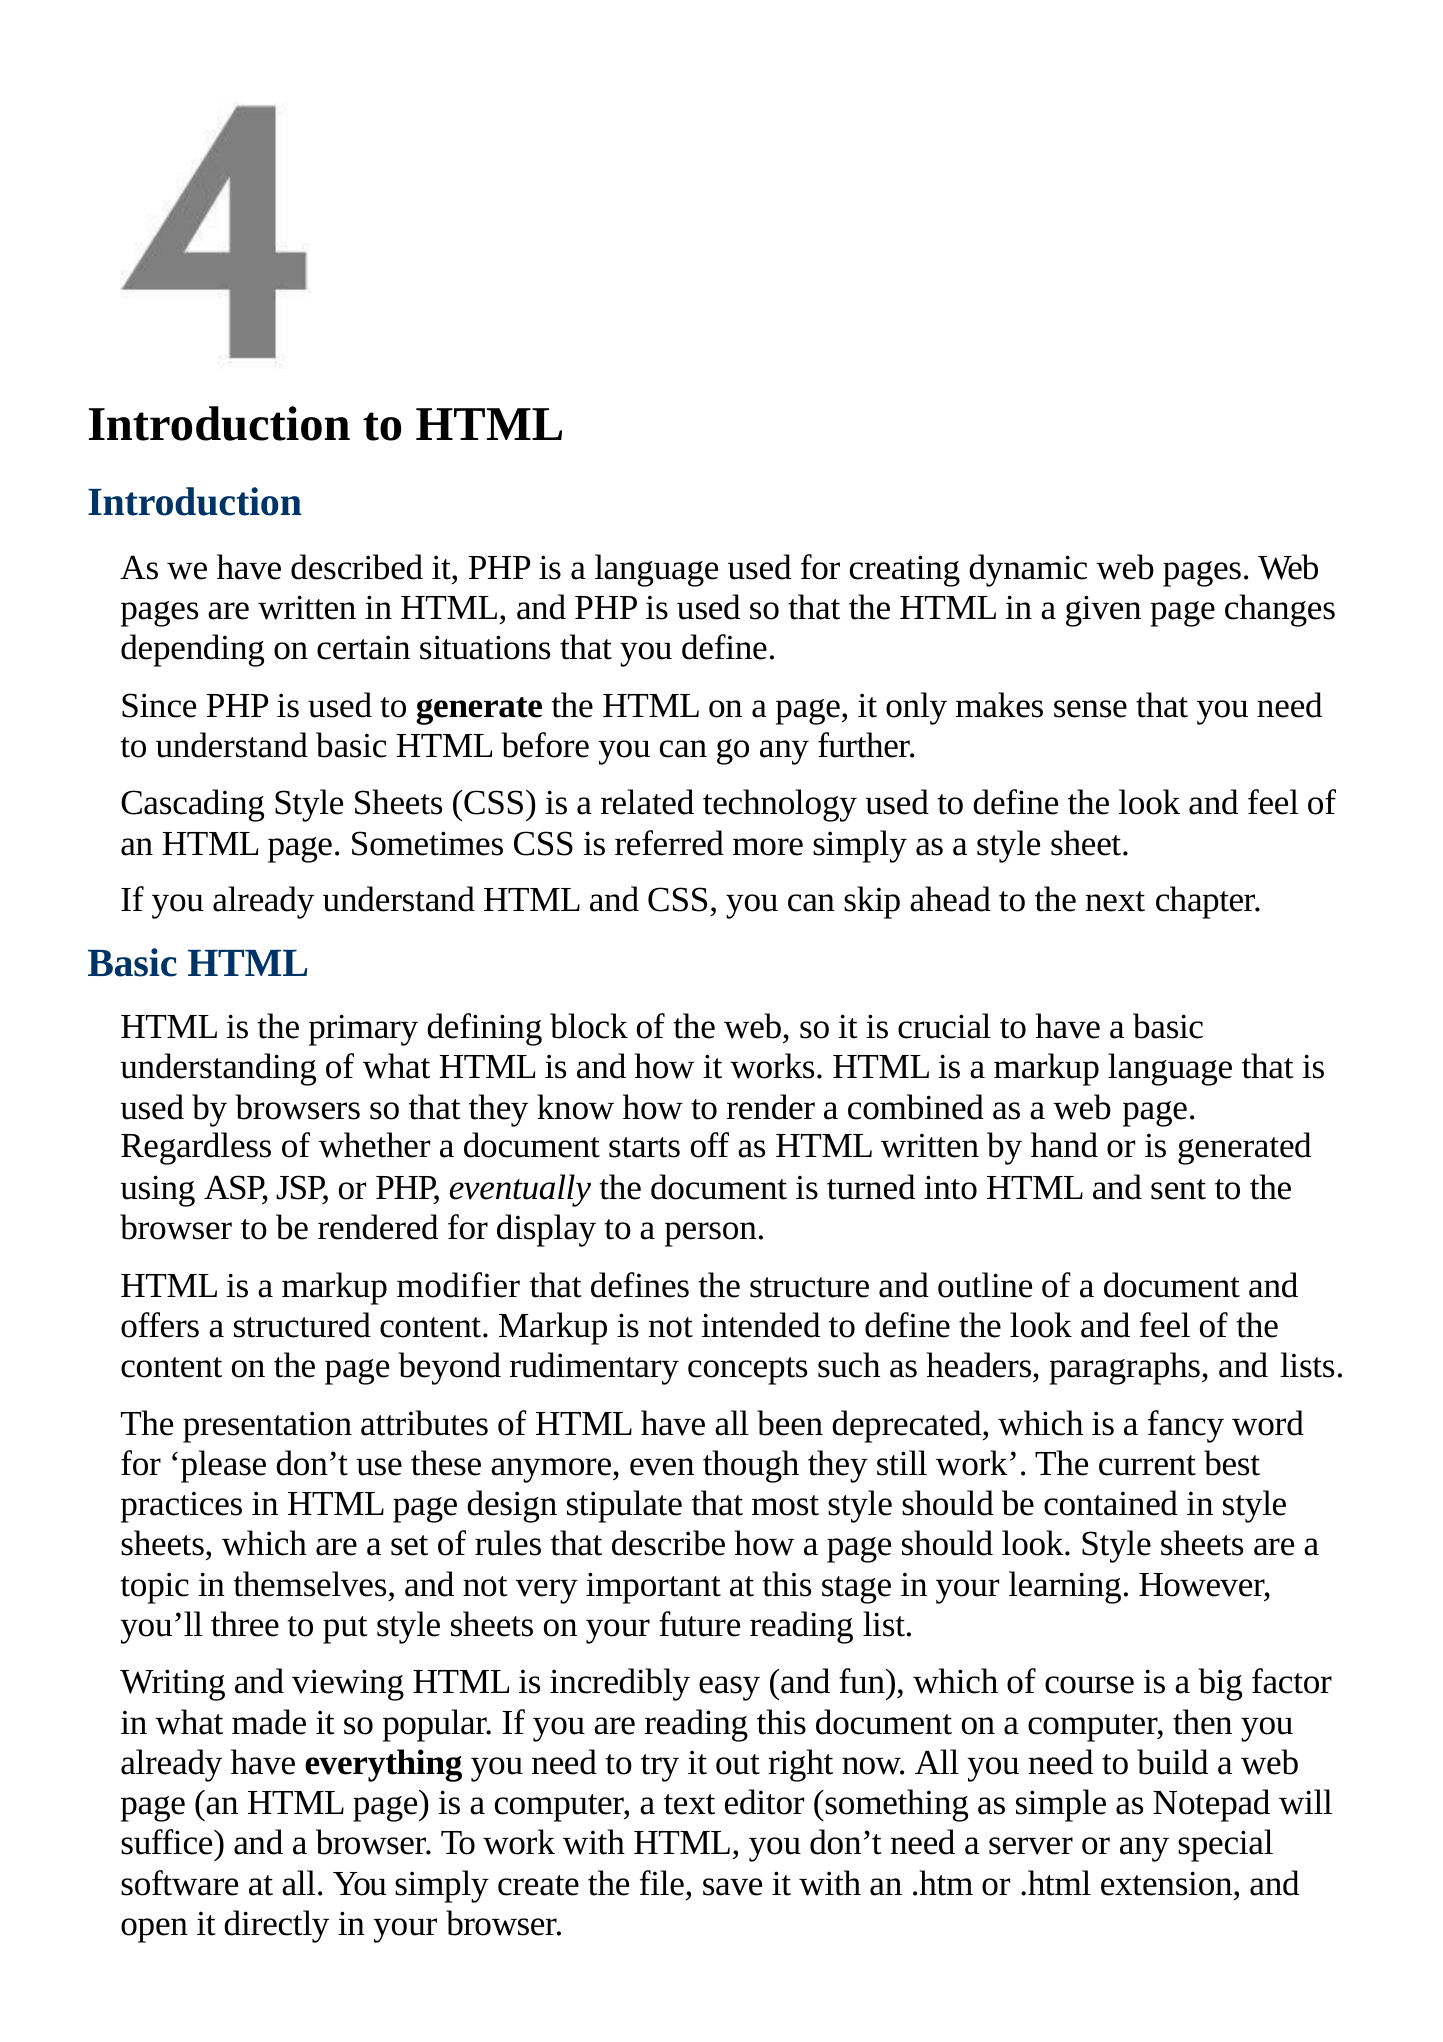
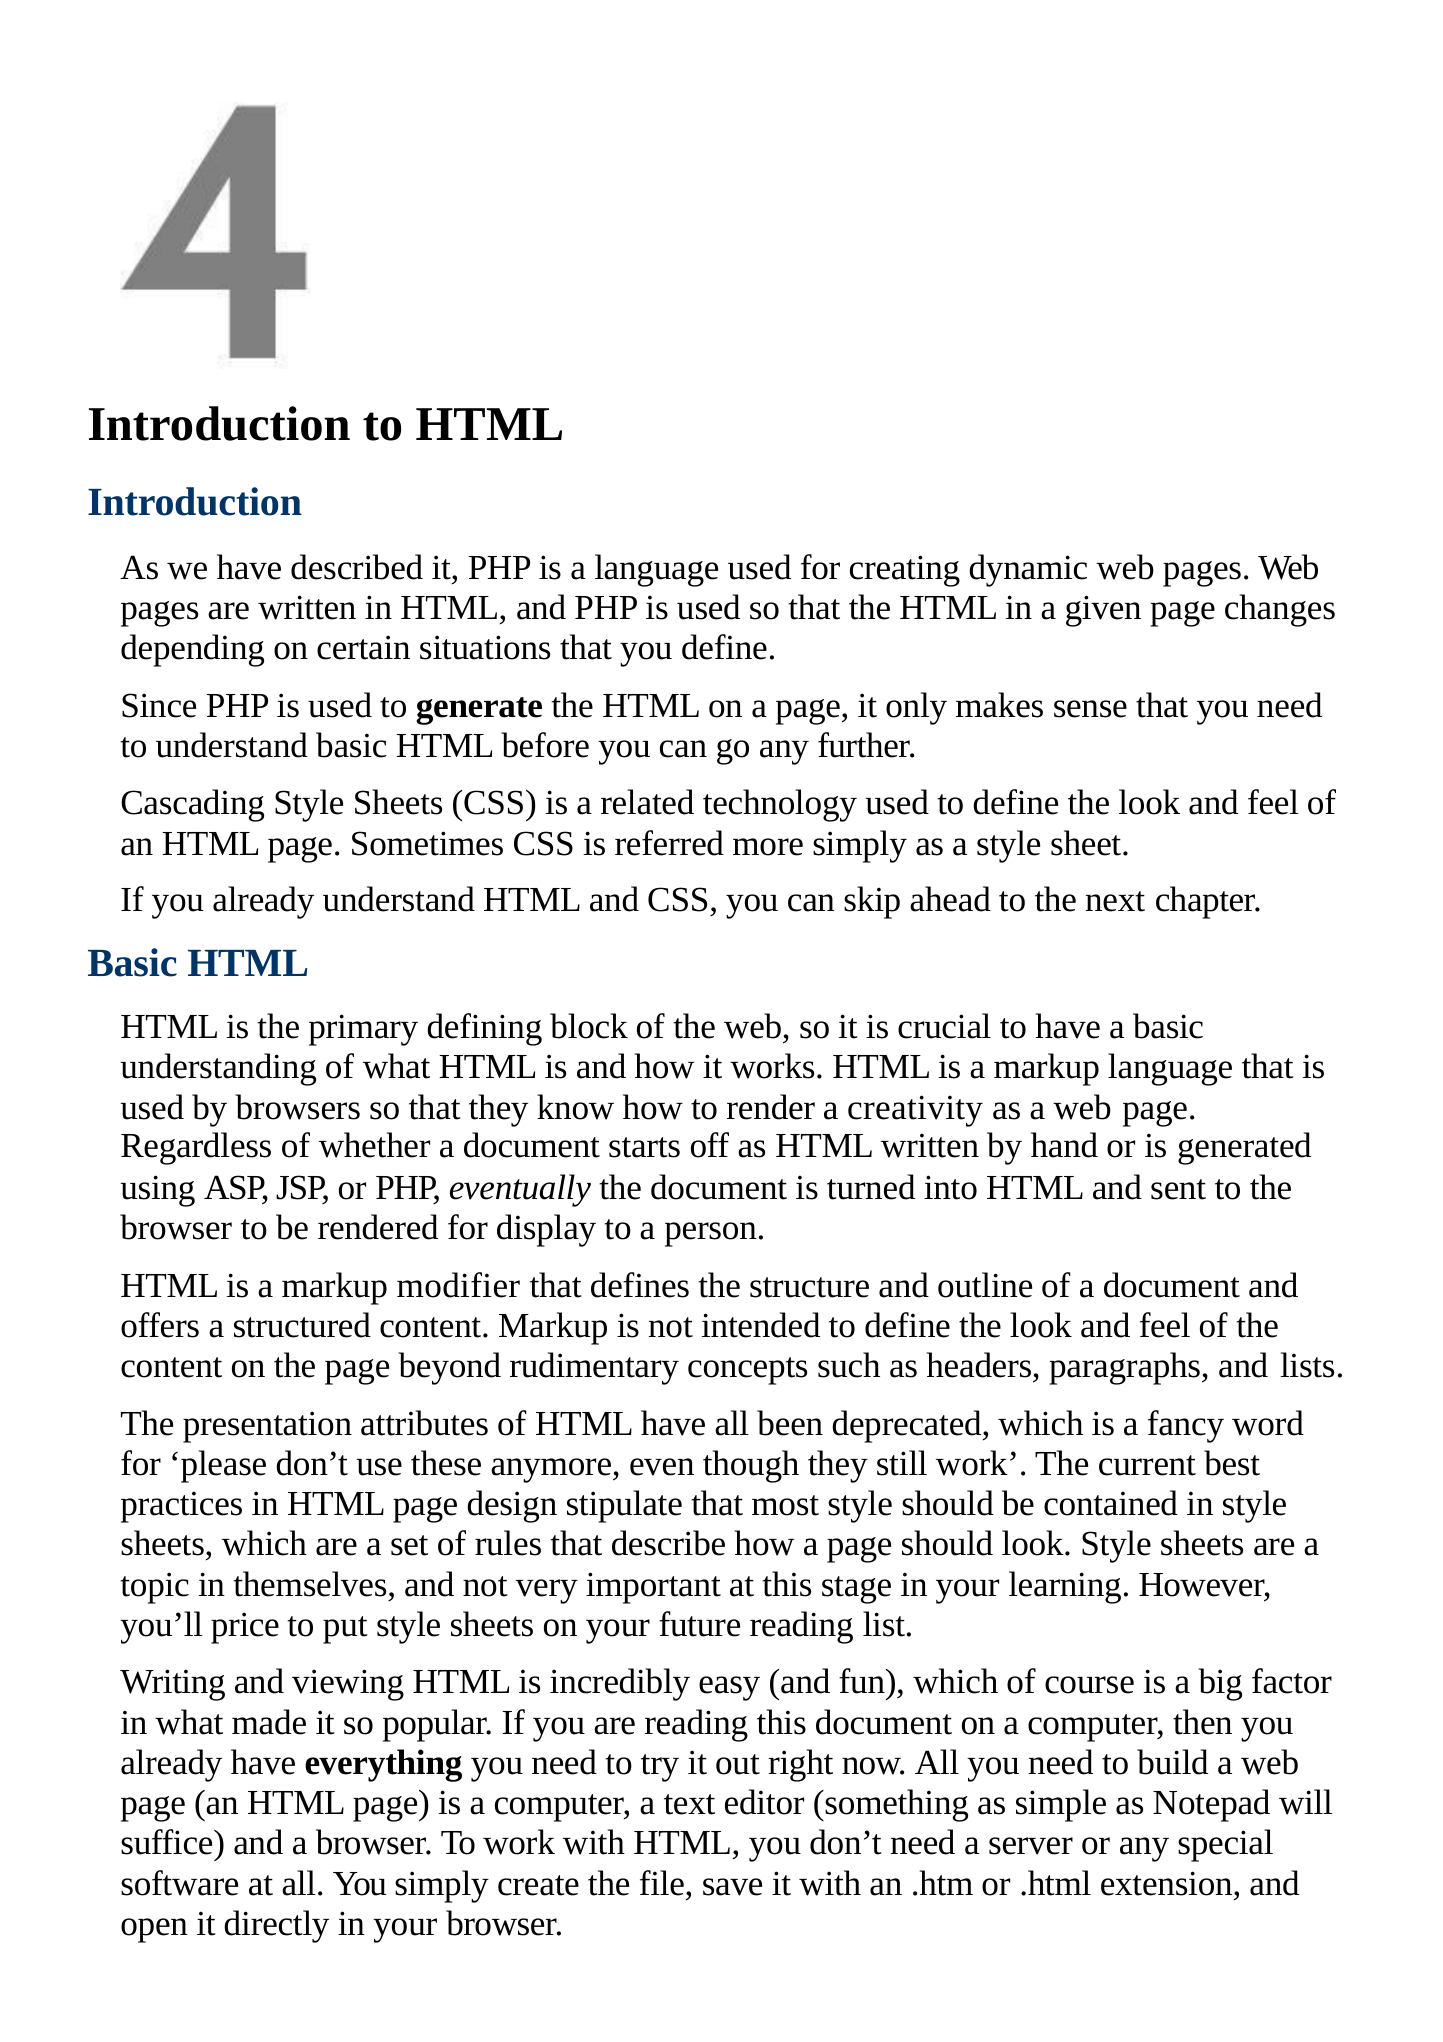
combined: combined -> creativity
three: three -> price
